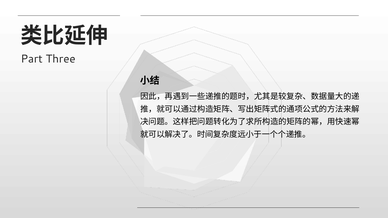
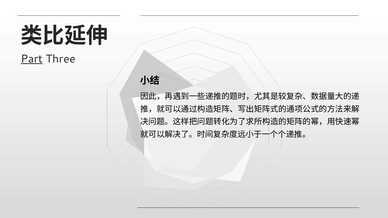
Part underline: none -> present
